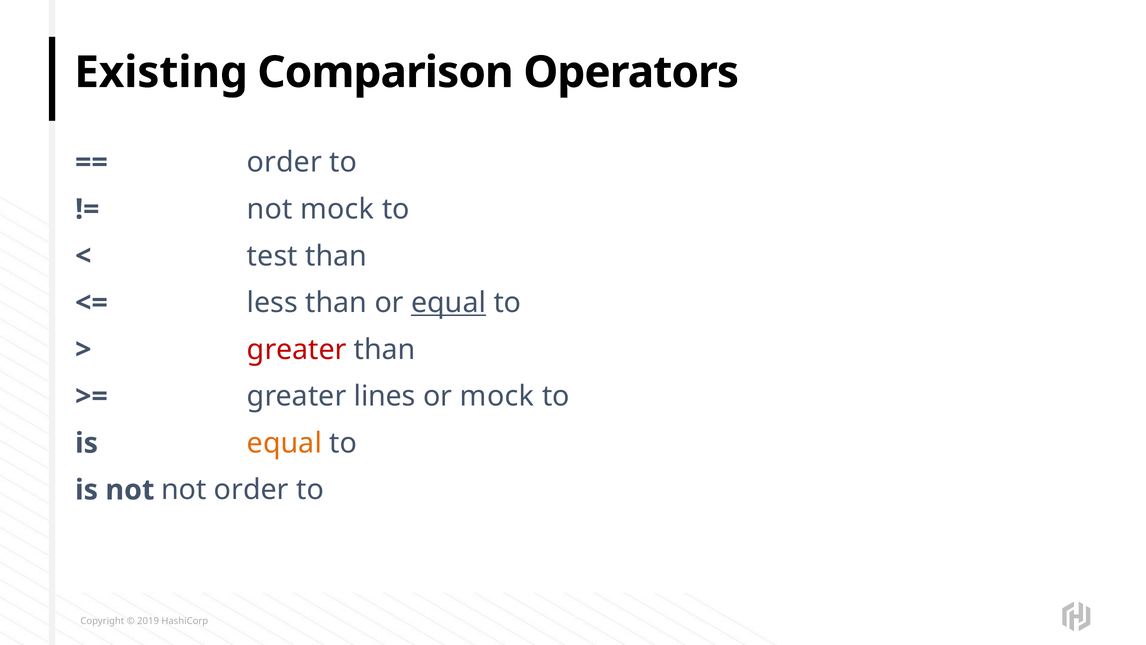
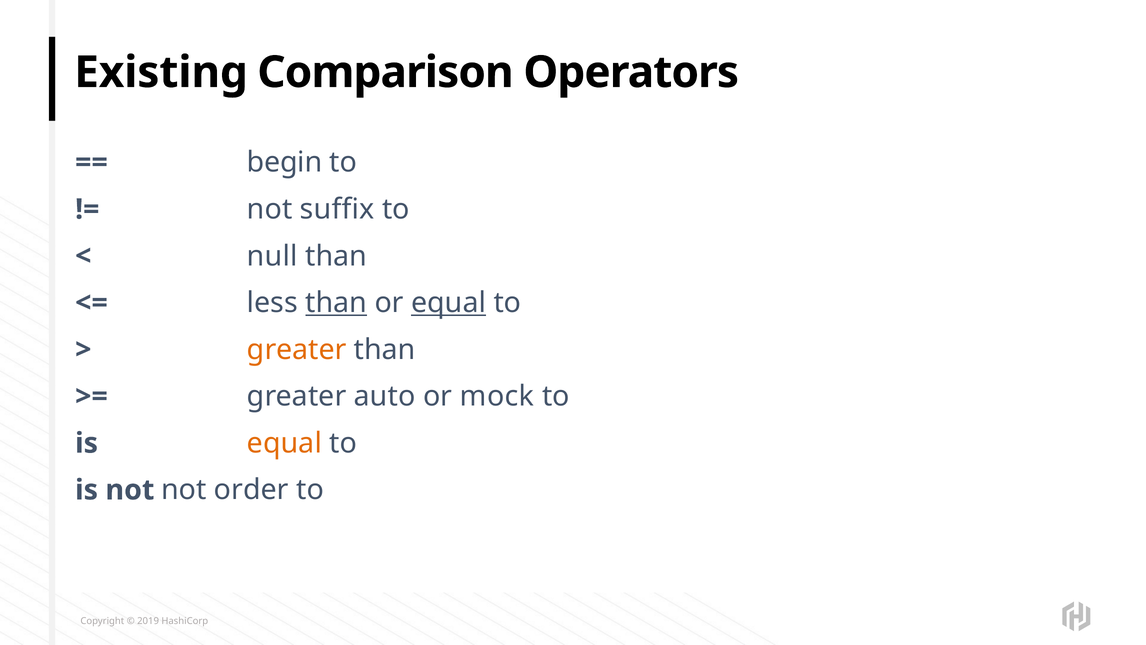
order at (284, 162): order -> begin
not mock: mock -> suffix
test: test -> null
than at (336, 303) underline: none -> present
greater at (297, 349) colour: red -> orange
lines: lines -> auto
